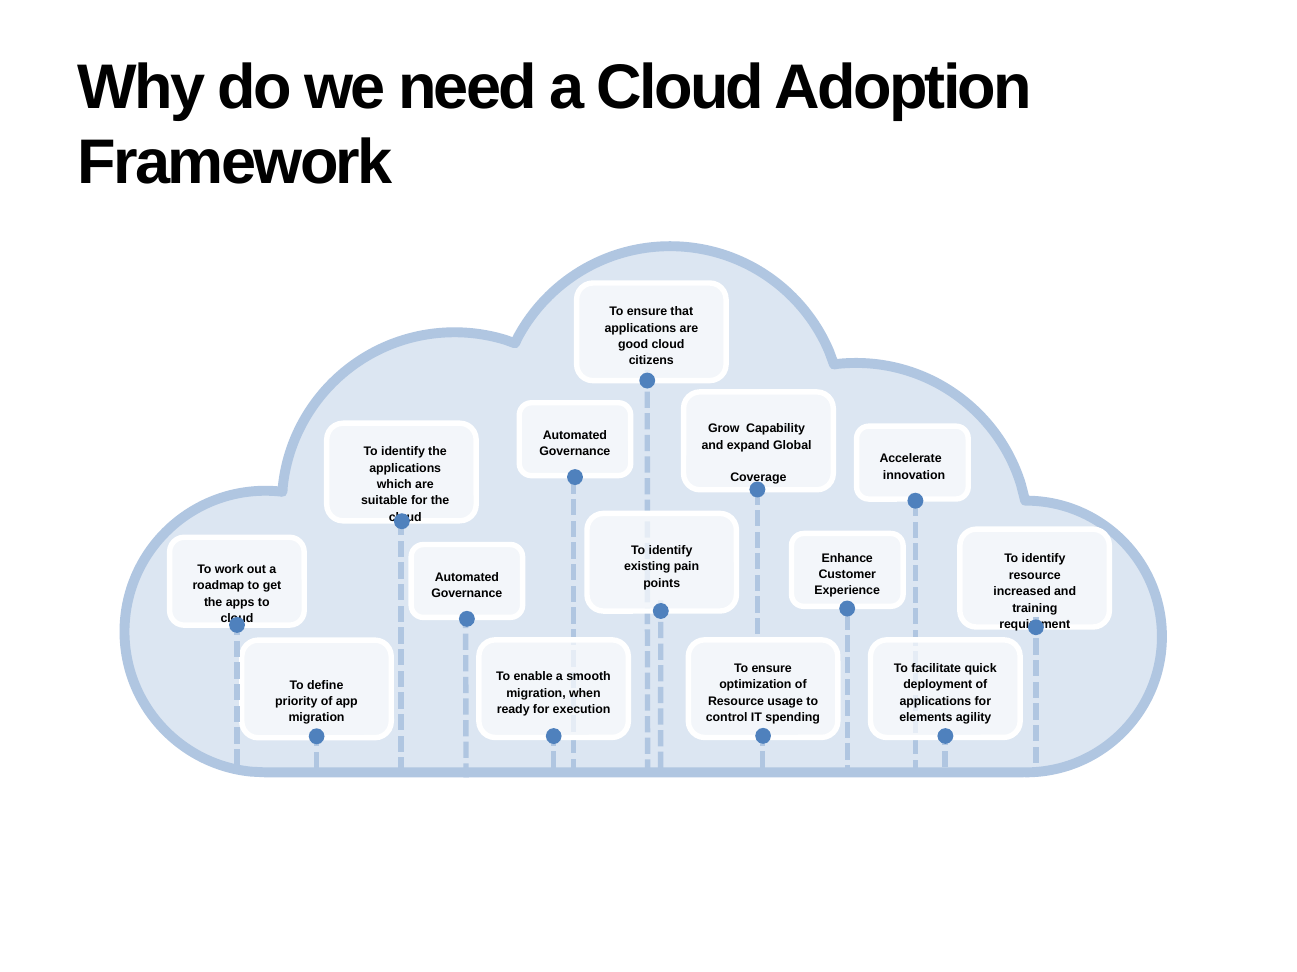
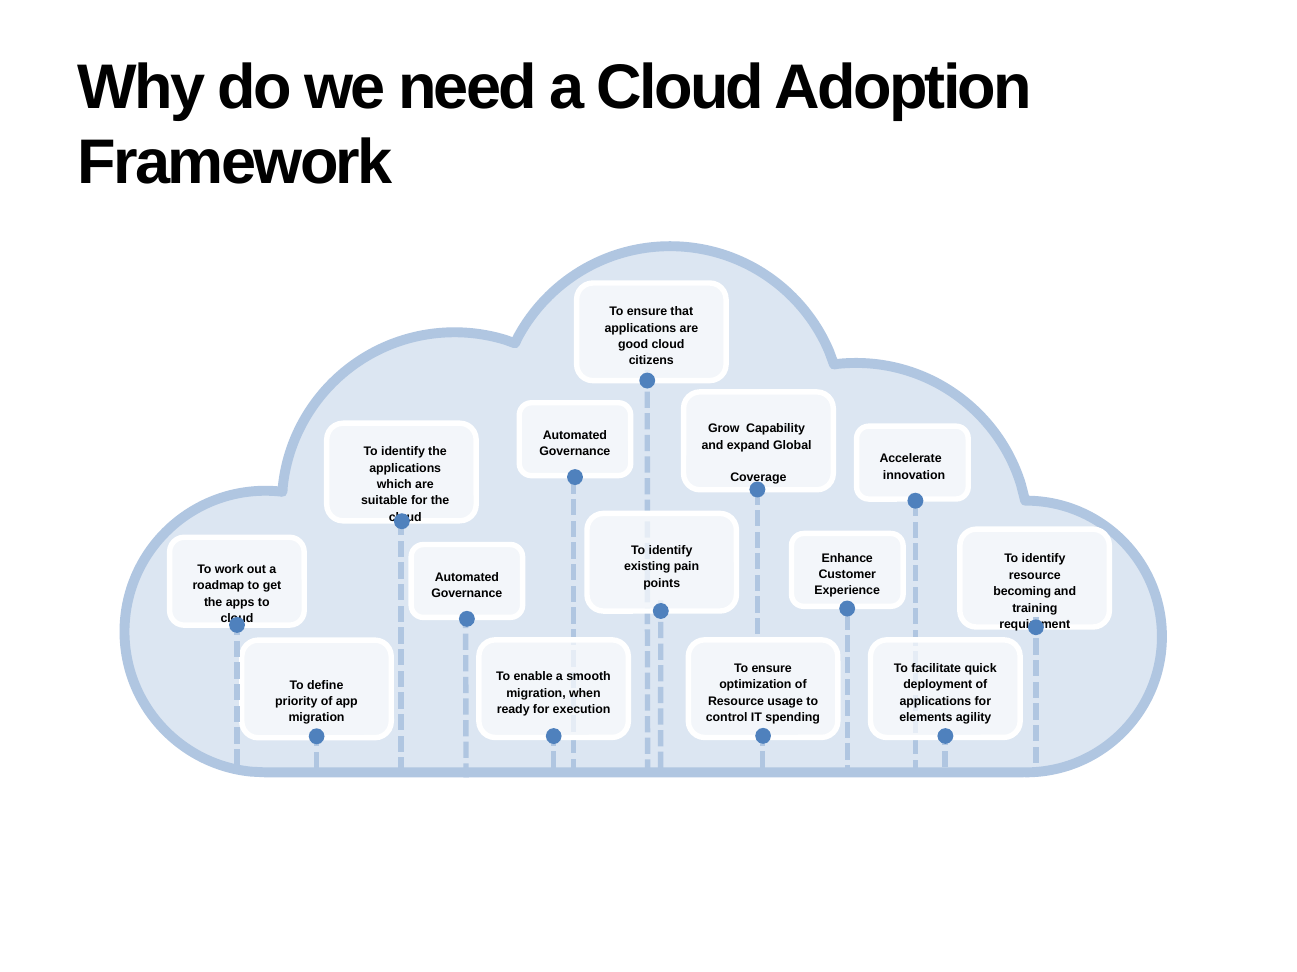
increased: increased -> becoming
